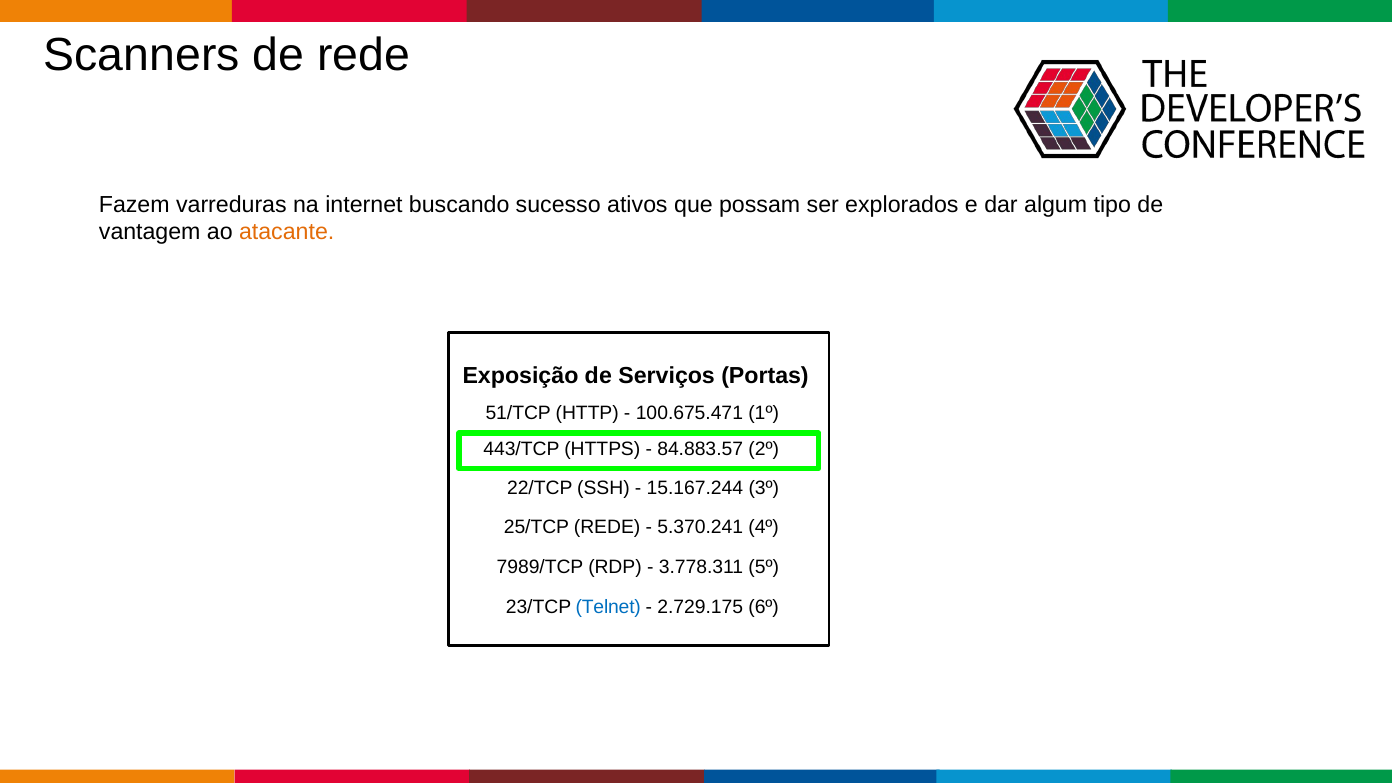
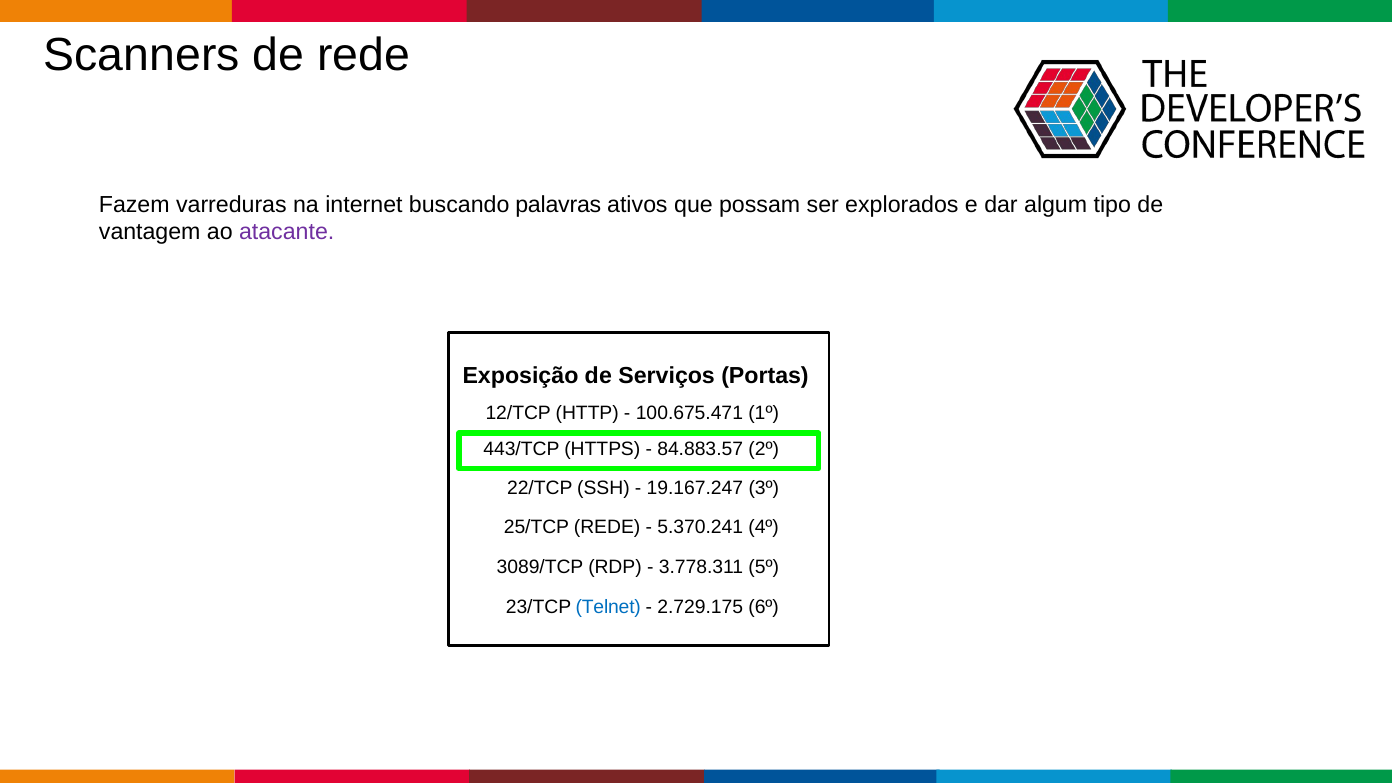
sucesso: sucesso -> palavras
atacante colour: orange -> purple
51/TCP: 51/TCP -> 12/TCP
15.167.244: 15.167.244 -> 19.167.247
7989/TCP: 7989/TCP -> 3089/TCP
